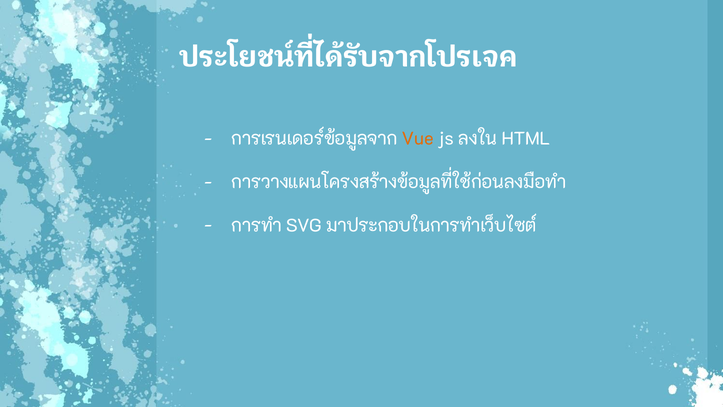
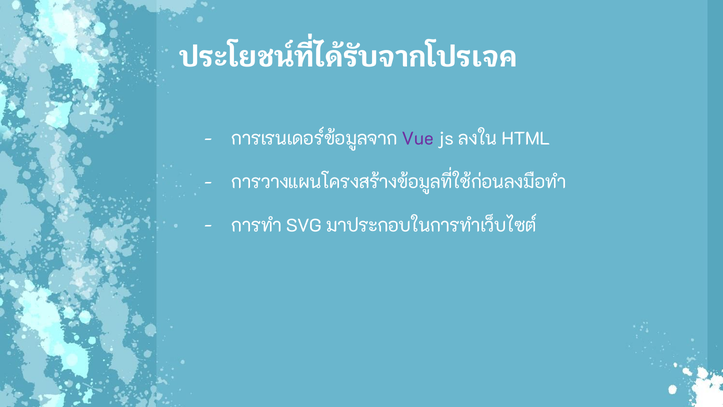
Vue colour: orange -> purple
